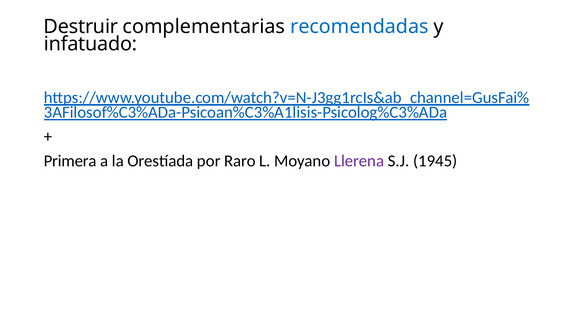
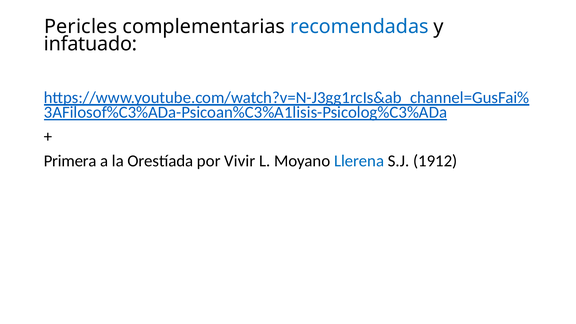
Destruir: Destruir -> Pericles
Raro: Raro -> Vivir
Llerena colour: purple -> blue
1945: 1945 -> 1912
